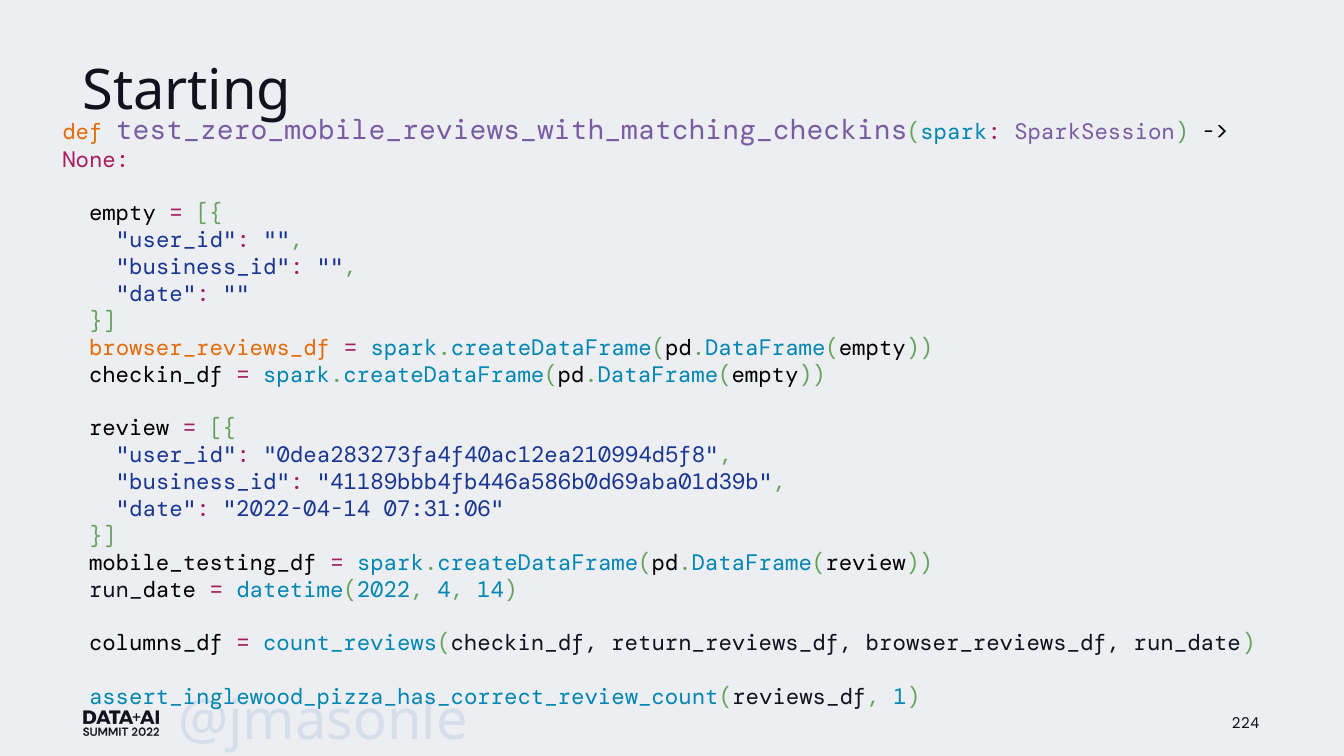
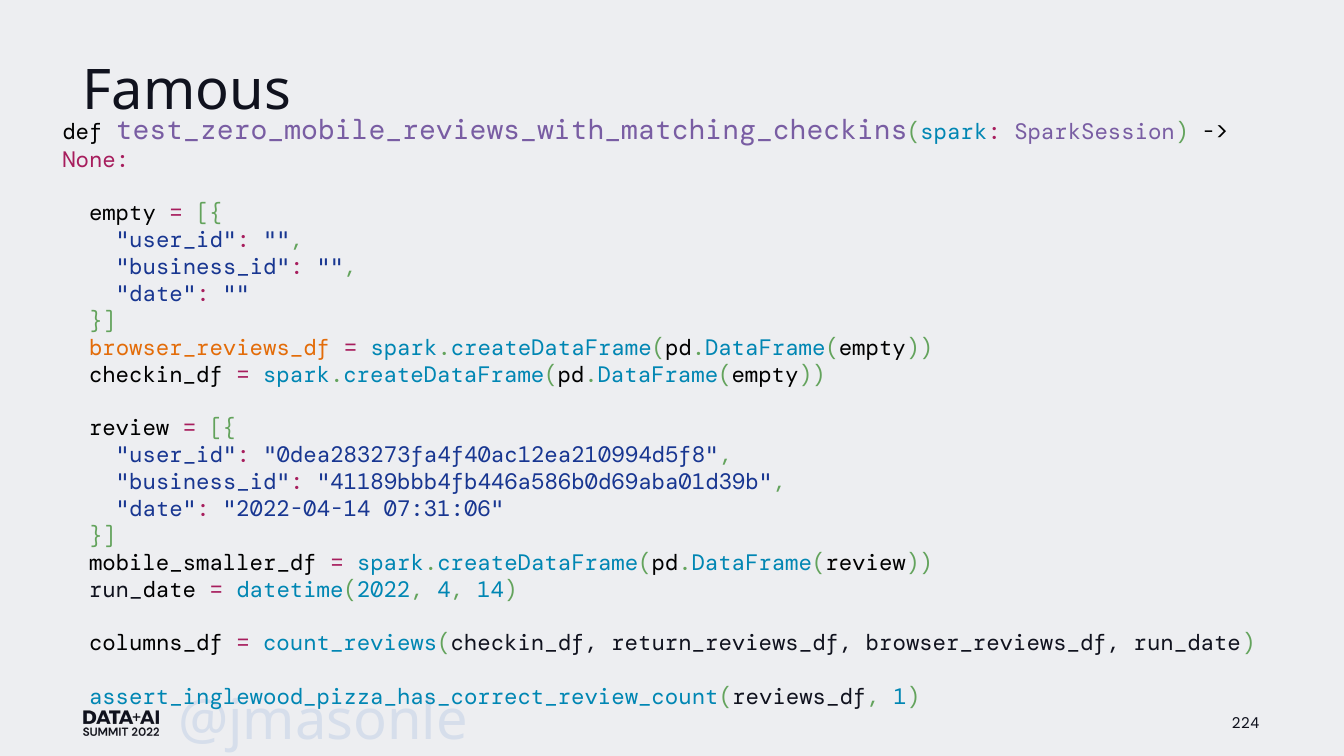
Starting: Starting -> Famous
def colour: orange -> black
mobile_testing_df: mobile_testing_df -> mobile_smaller_df
